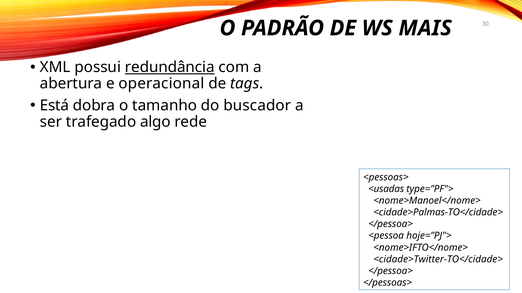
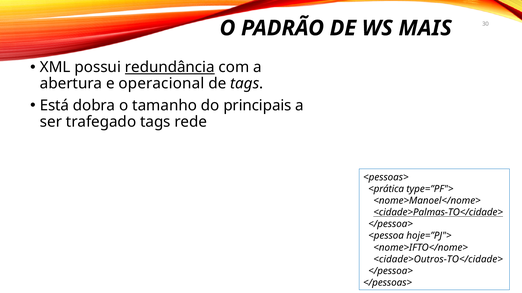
buscador: buscador -> principais
trafegado algo: algo -> tags
<usadas: <usadas -> <prática
<cidade>Palmas-TO</cidade> underline: none -> present
<cidade>Twitter-TO</cidade>: <cidade>Twitter-TO</cidade> -> <cidade>Outros-TO</cidade>
